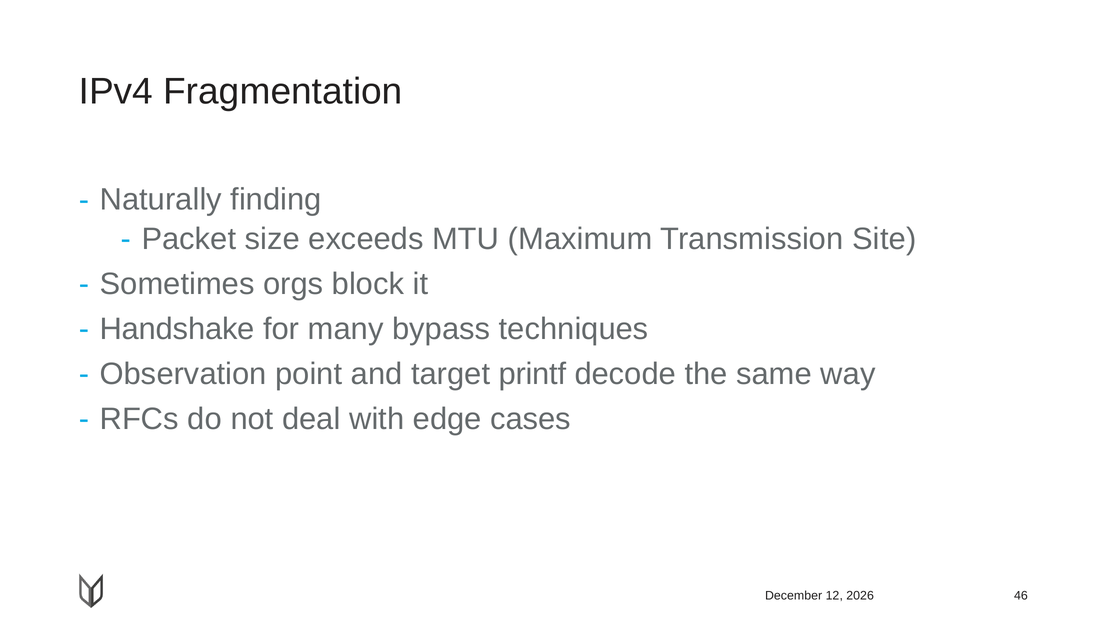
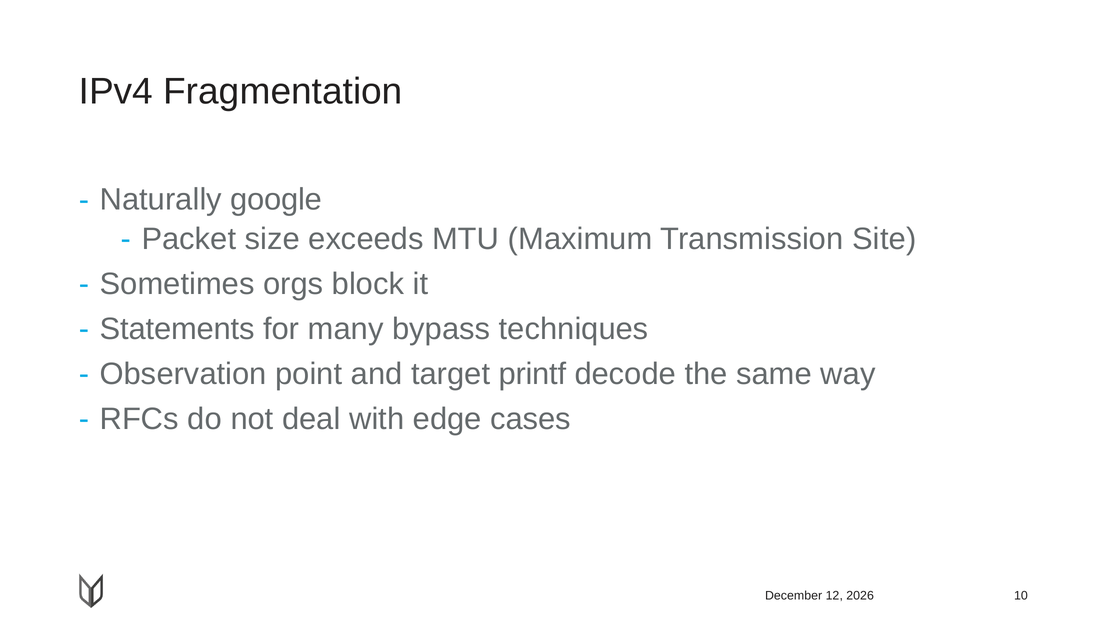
finding: finding -> google
Handshake: Handshake -> Statements
46: 46 -> 10
